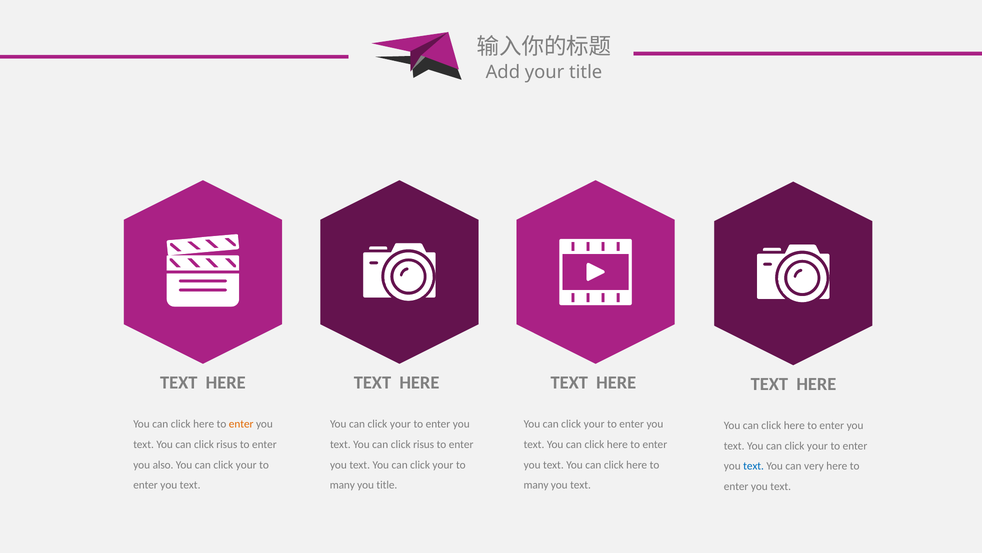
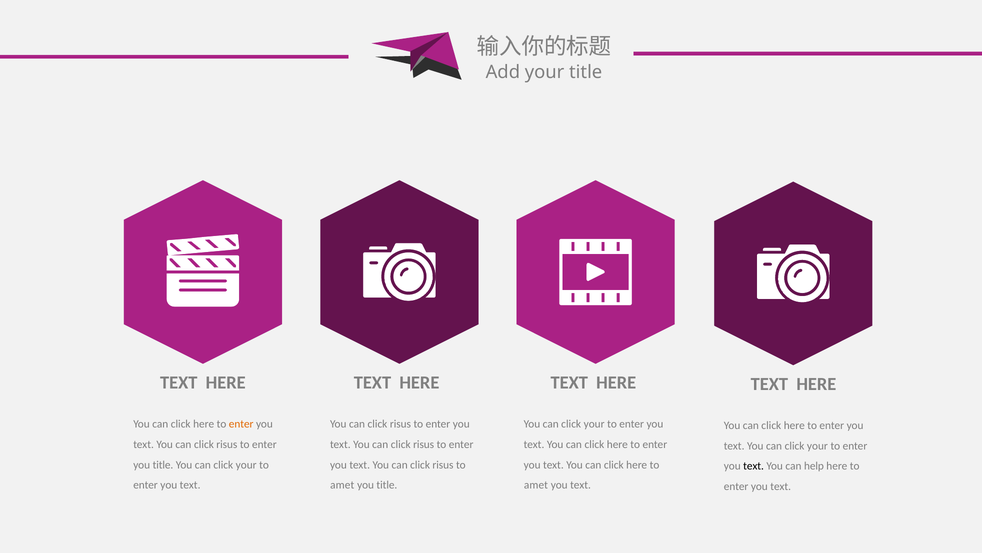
your at (400, 424): your -> risus
also at (163, 464): also -> title
your at (443, 464): your -> risus
text at (754, 466) colour: blue -> black
very: very -> help
many at (342, 485): many -> amet
many at (536, 485): many -> amet
